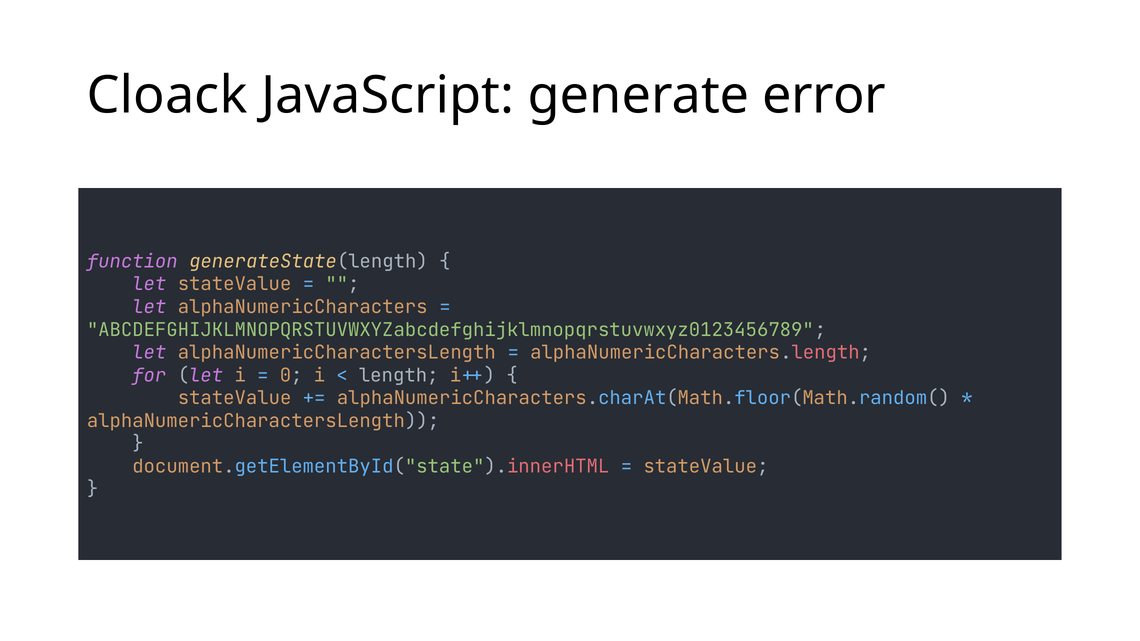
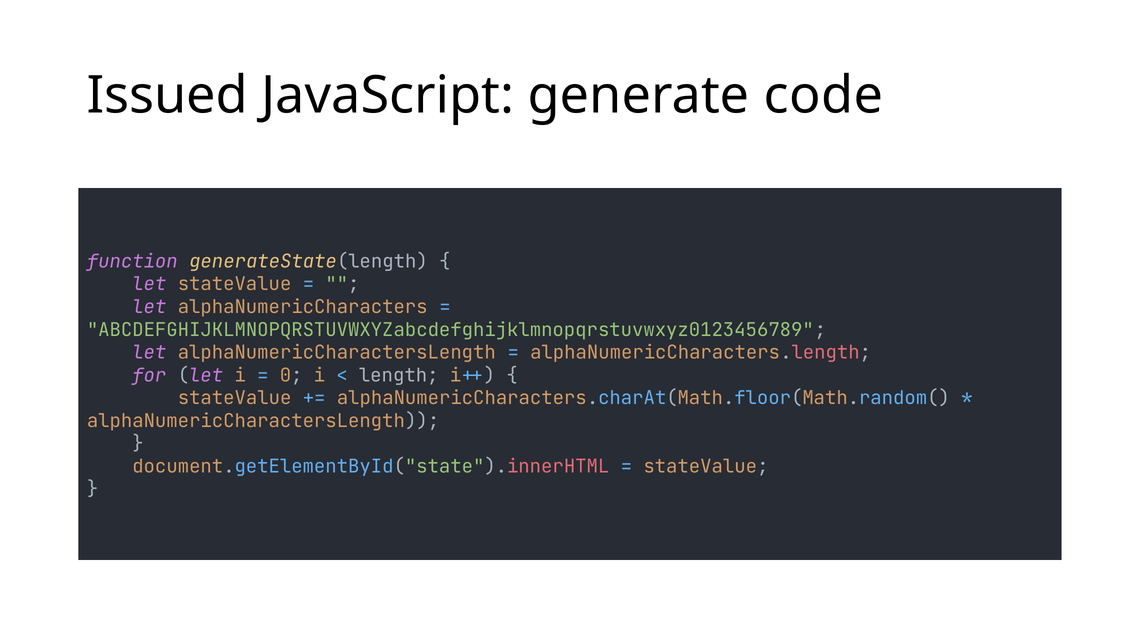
Cloack: Cloack -> Issued
error: error -> code
